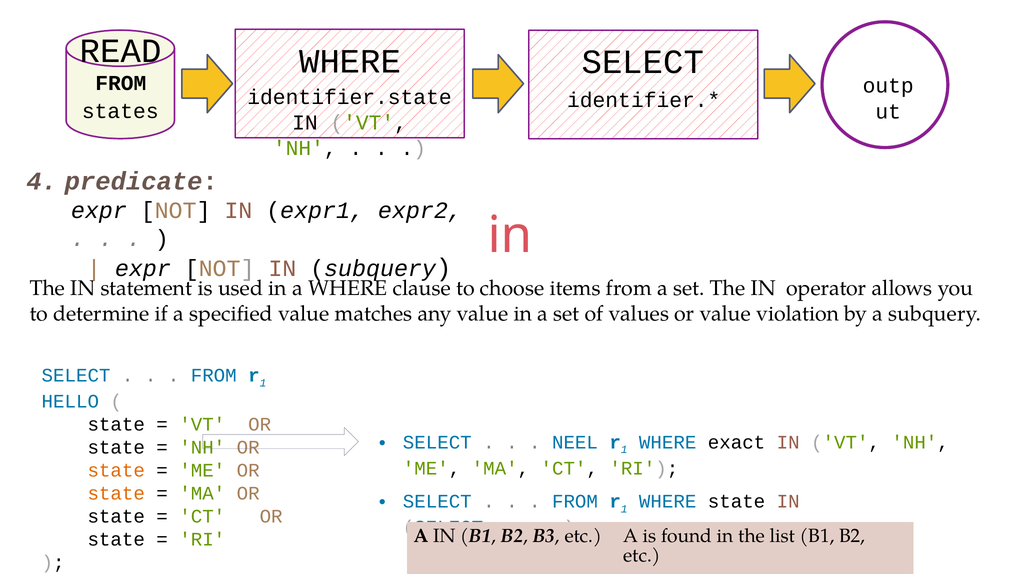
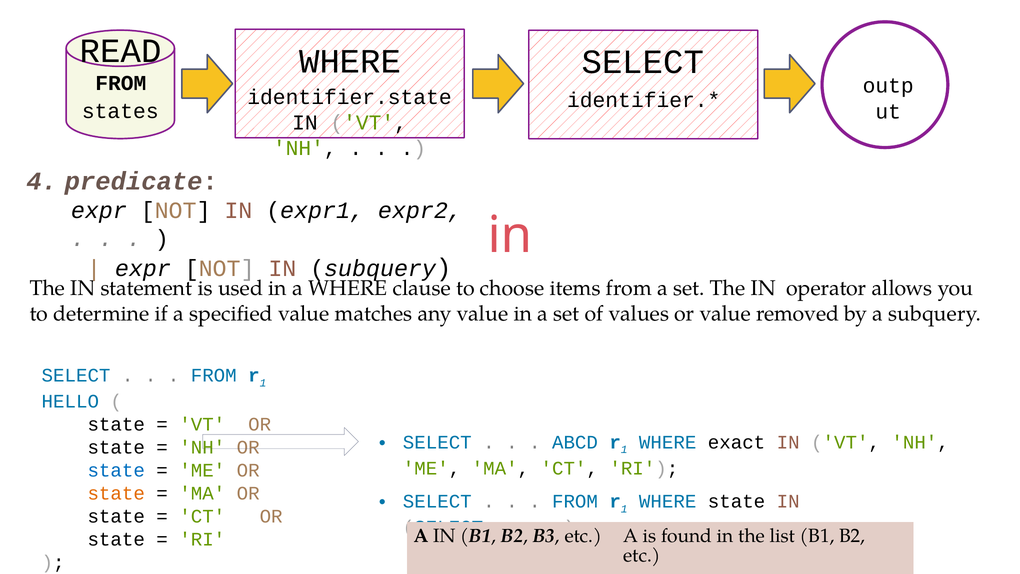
violation: violation -> removed
NEEL: NEEL -> ABCD
state at (116, 470) colour: orange -> blue
